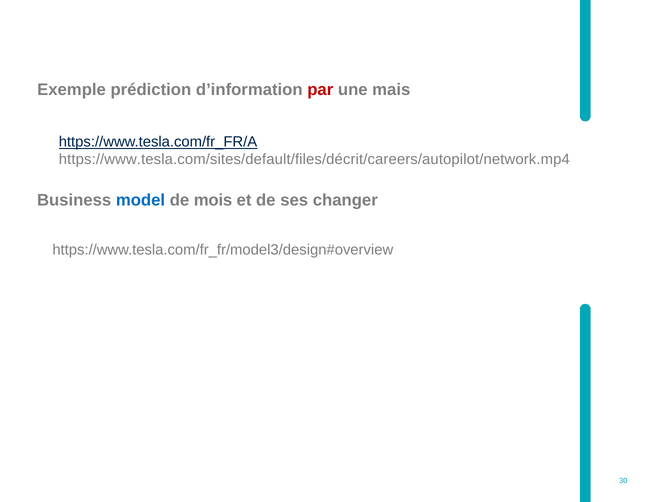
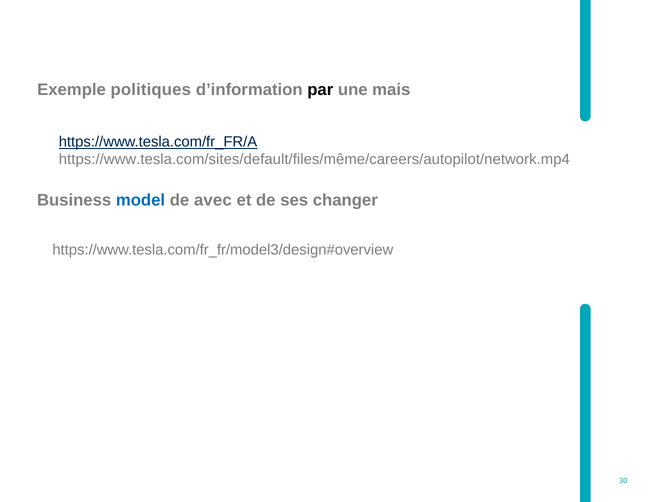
prédiction: prédiction -> politiques
par colour: red -> black
https://www.tesla.com/sites/default/files/décrit/careers/autopilot/network.mp4: https://www.tesla.com/sites/default/files/décrit/careers/autopilot/network.mp4 -> https://www.tesla.com/sites/default/files/même/careers/autopilot/network.mp4
mois: mois -> avec
